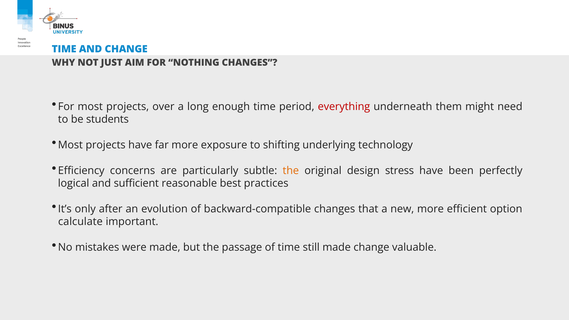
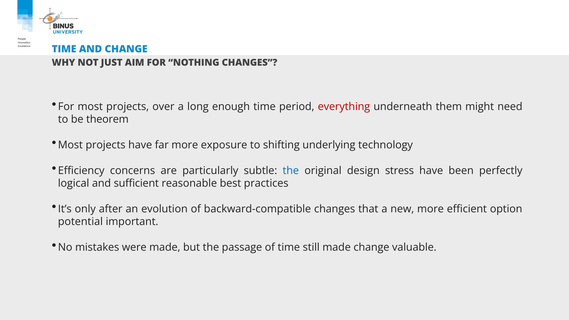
students: students -> theorem
the at (291, 171) colour: orange -> blue
calculate: calculate -> potential
